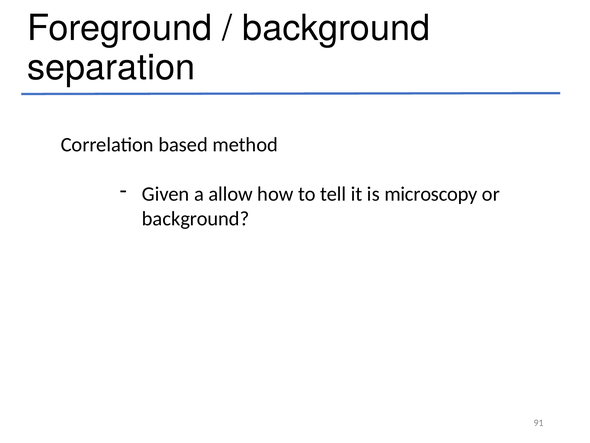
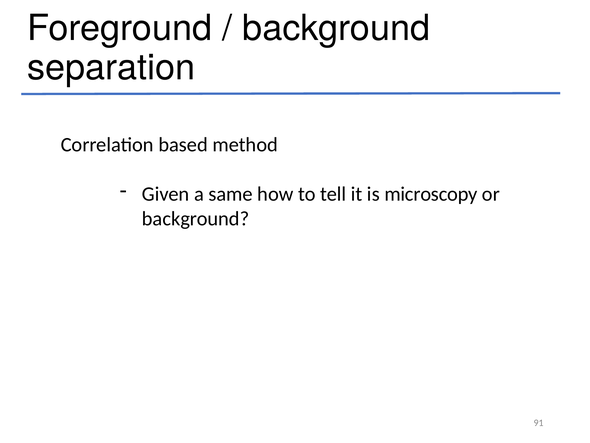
allow: allow -> same
